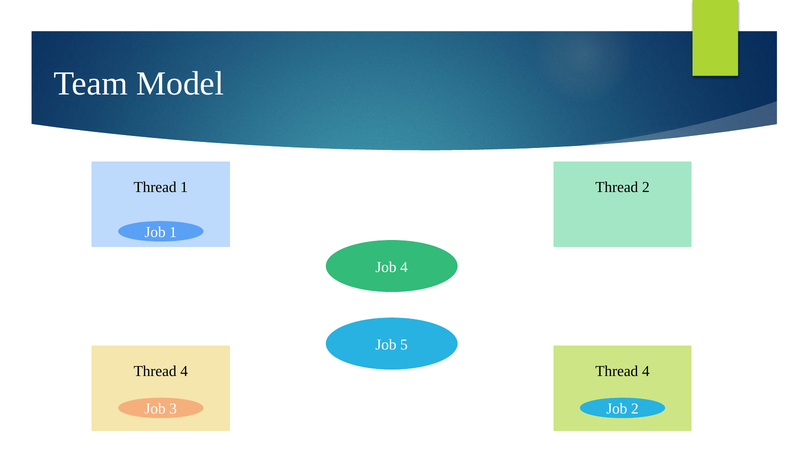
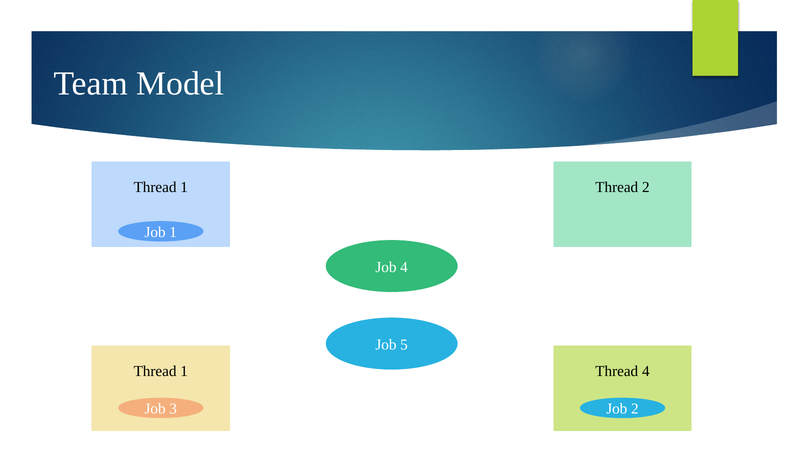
4 at (184, 371): 4 -> 1
